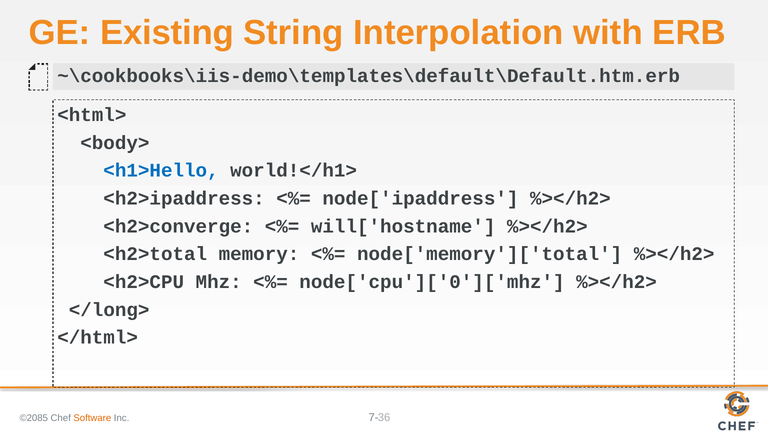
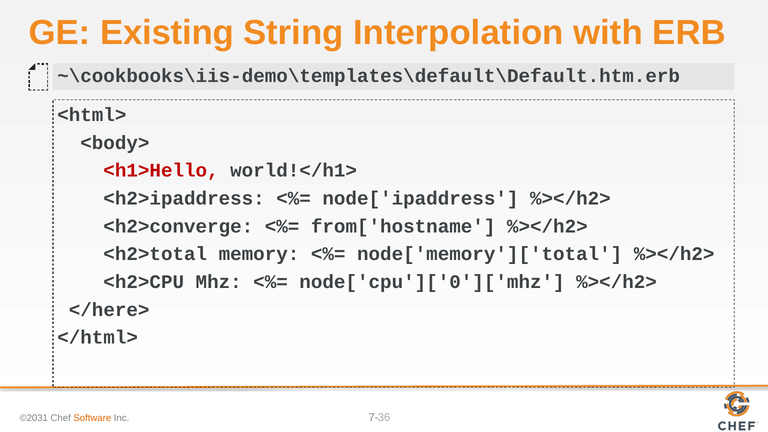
<h1>Hello colour: blue -> red
will['hostname: will['hostname -> from['hostname
</long>: </long> -> </here>
©2085: ©2085 -> ©2031
